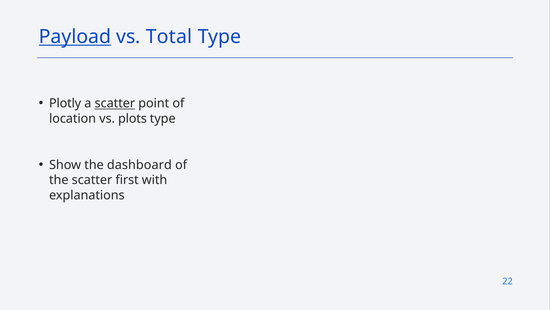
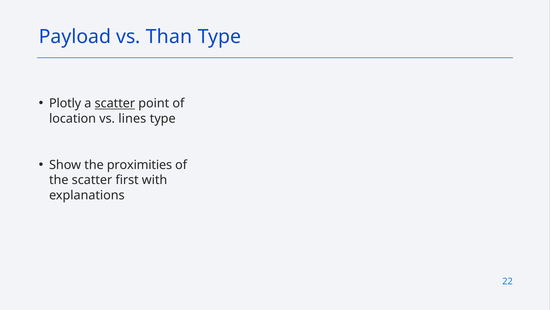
Payload underline: present -> none
Total: Total -> Than
plots: plots -> lines
dashboard: dashboard -> proximities
